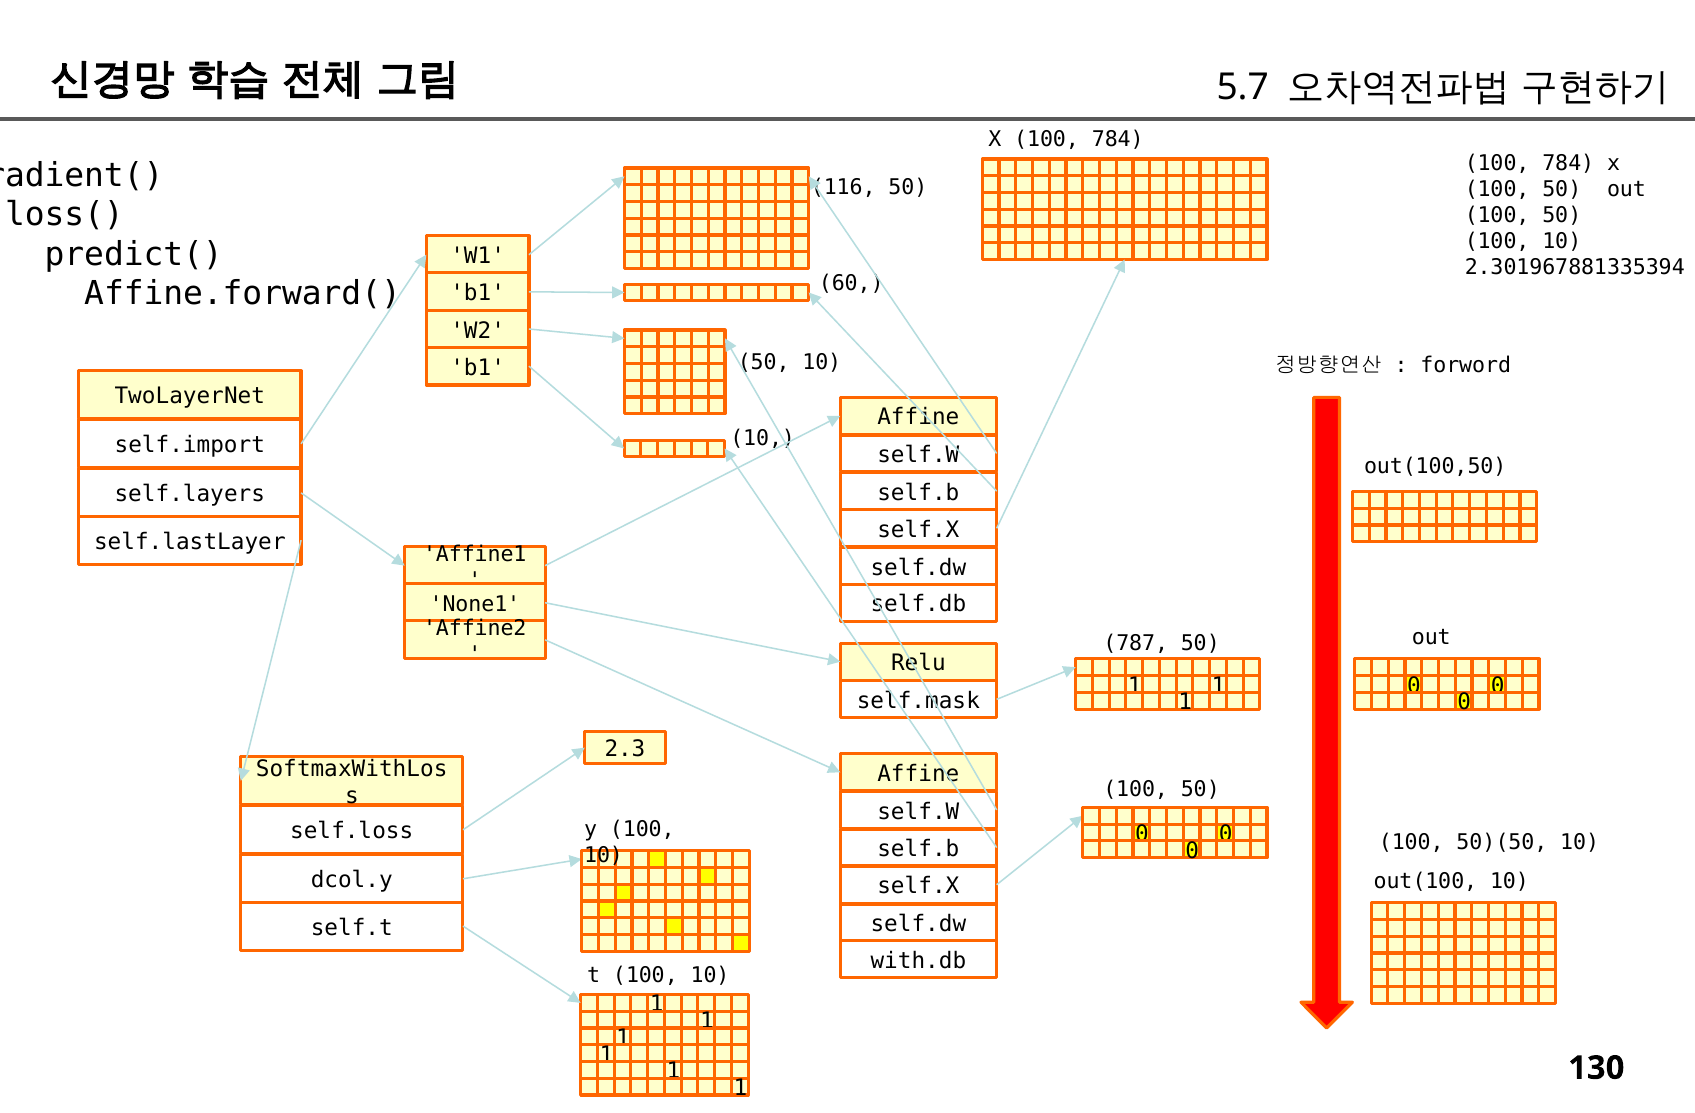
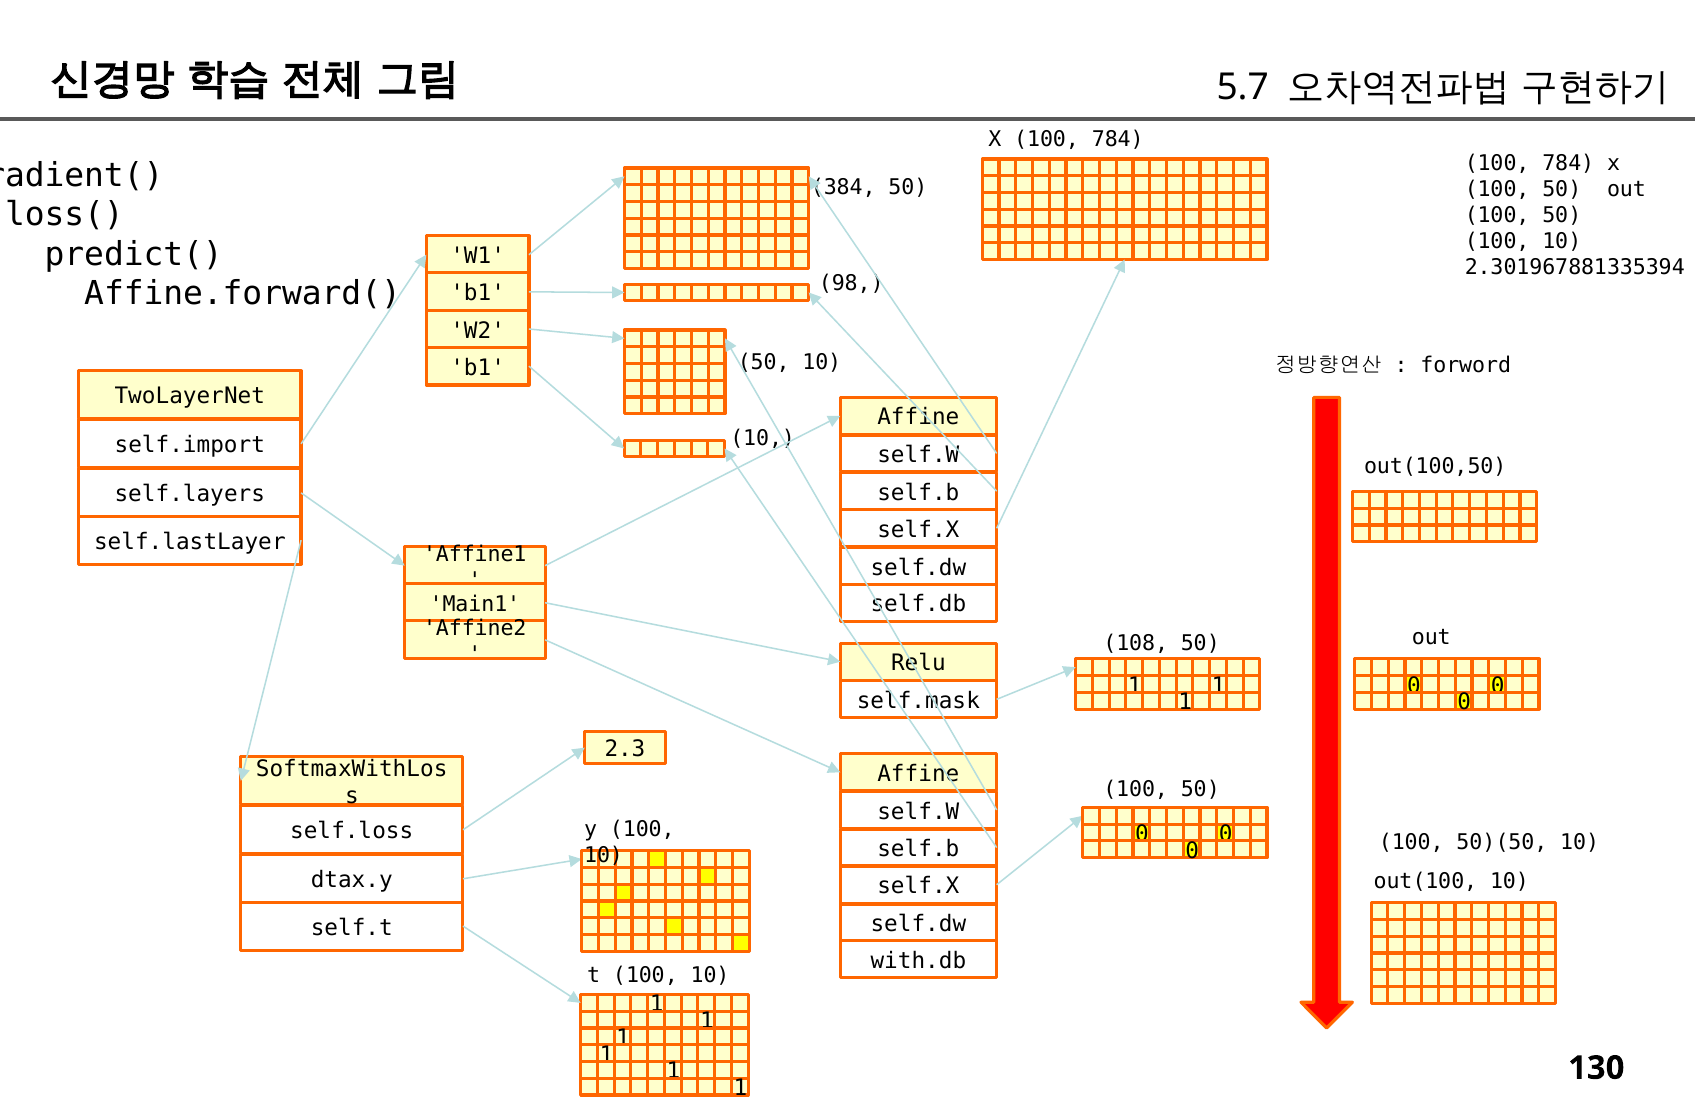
116: 116 -> 384
60: 60 -> 98
None1: None1 -> Main1
787: 787 -> 108
dcol.y: dcol.y -> dtax.y
